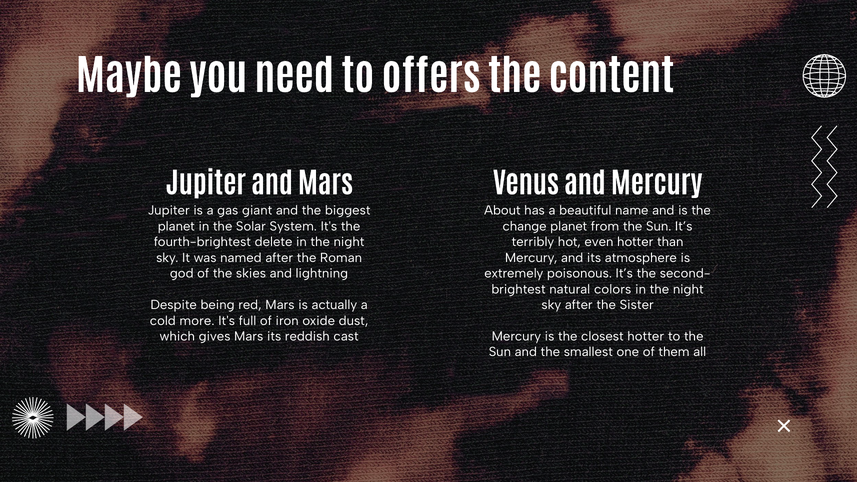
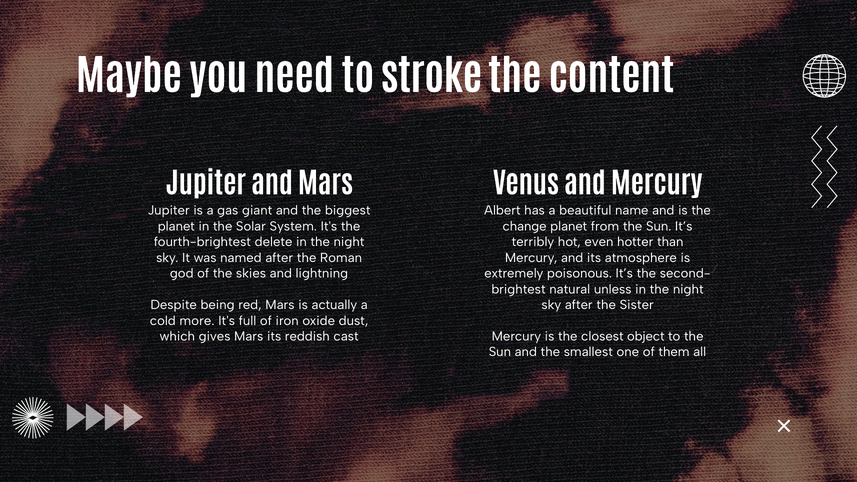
offers: offers -> stroke
About: About -> Albert
colors: colors -> unless
closest hotter: hotter -> object
